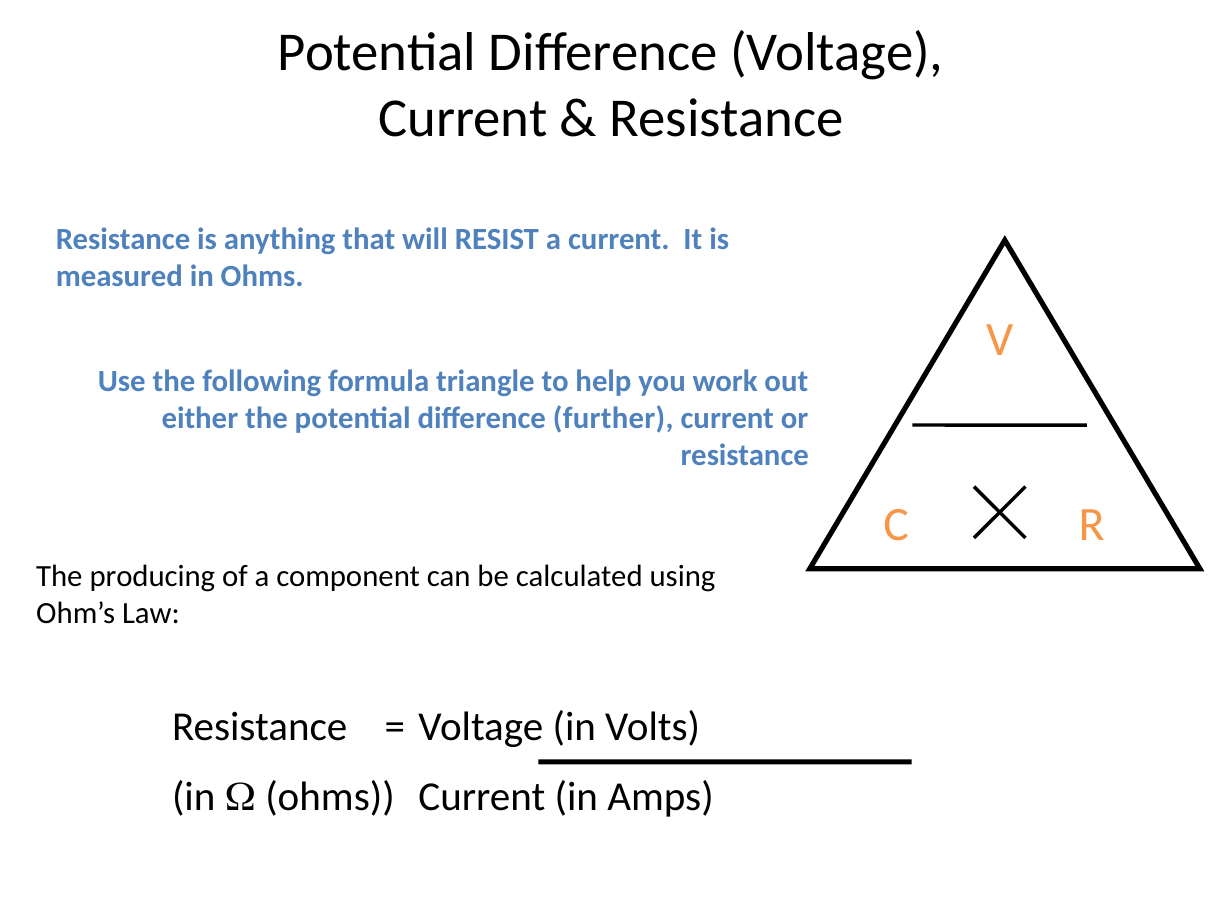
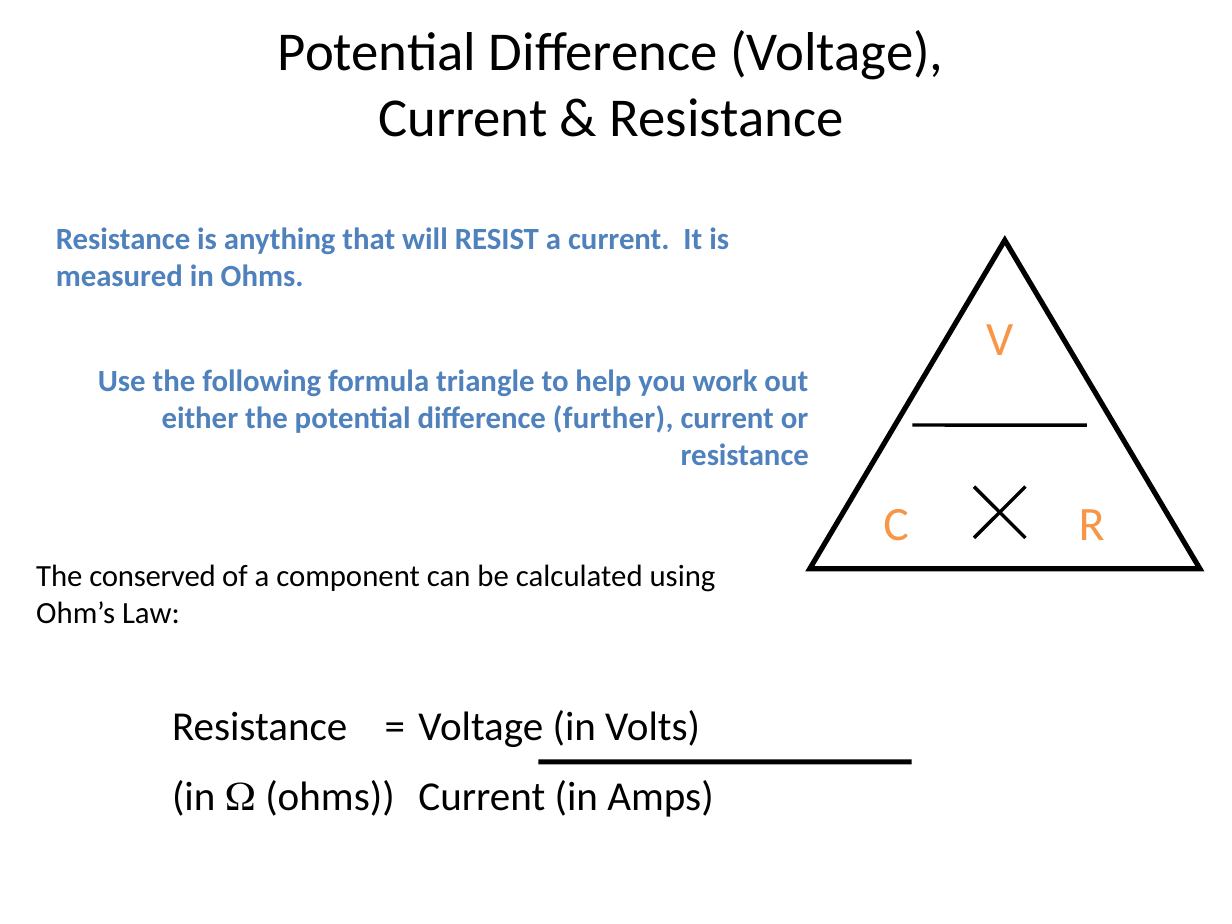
producing: producing -> conserved
